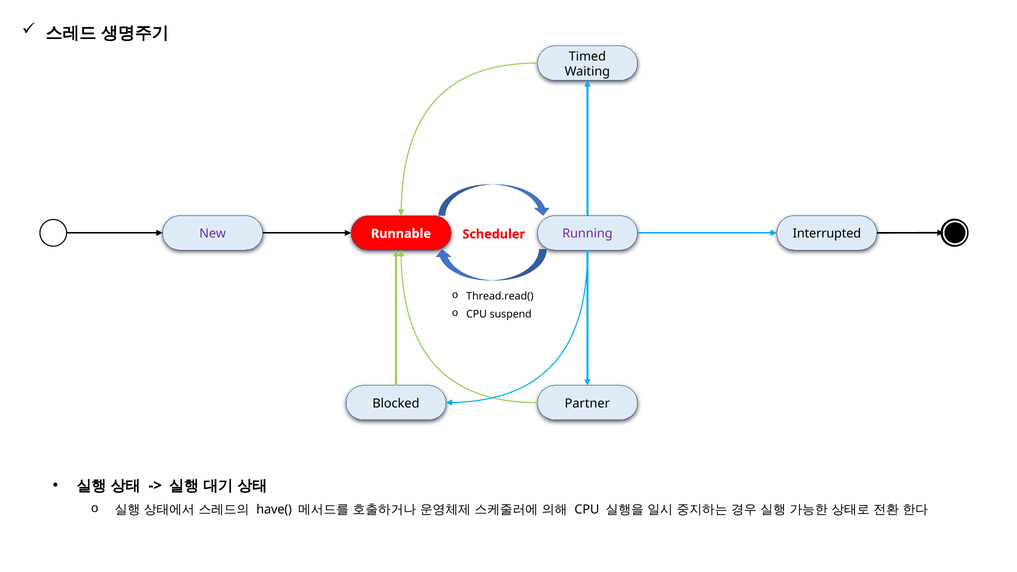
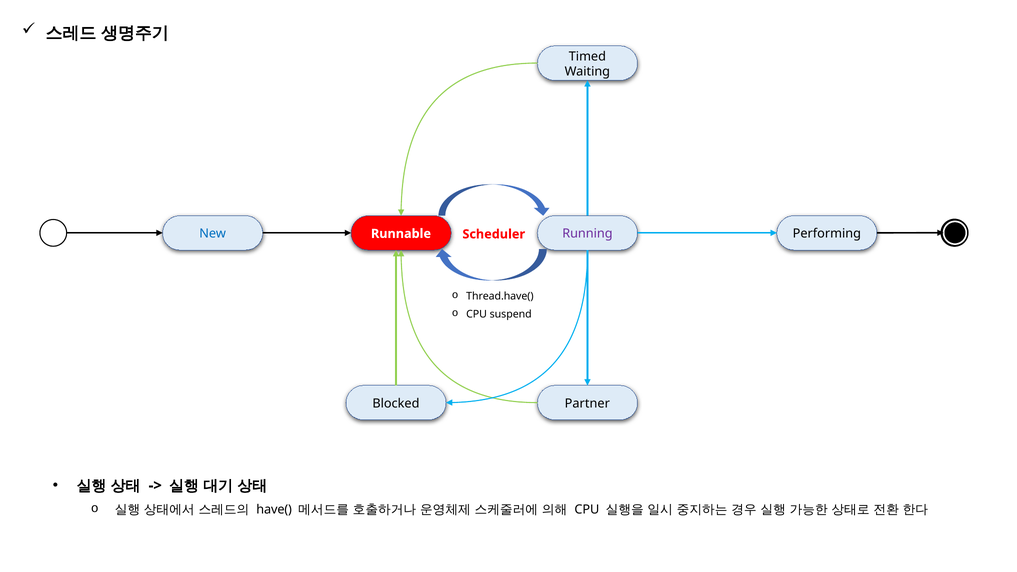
New colour: purple -> blue
Interrupted: Interrupted -> Performing
Thread.read(: Thread.read( -> Thread.have(
